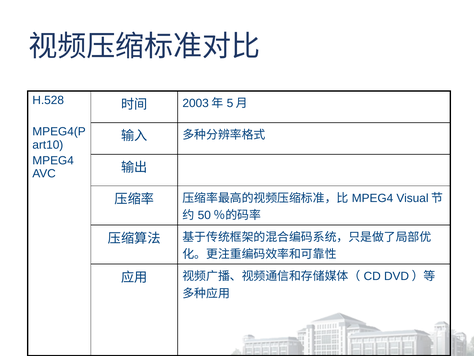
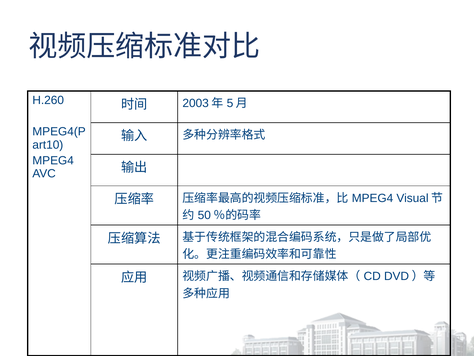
H.528: H.528 -> H.260
